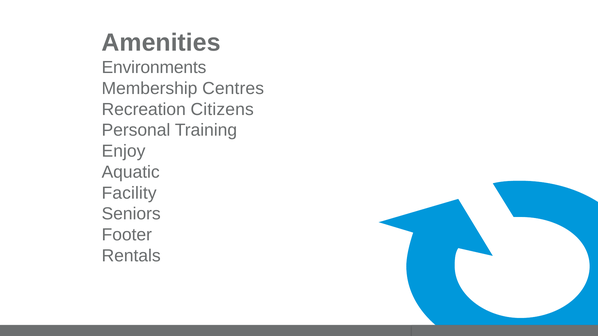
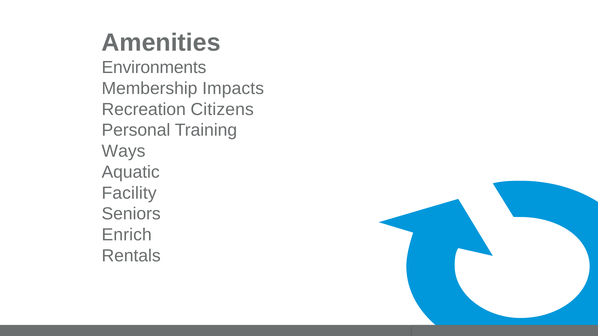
Centres: Centres -> Impacts
Enjoy: Enjoy -> Ways
Footer: Footer -> Enrich
